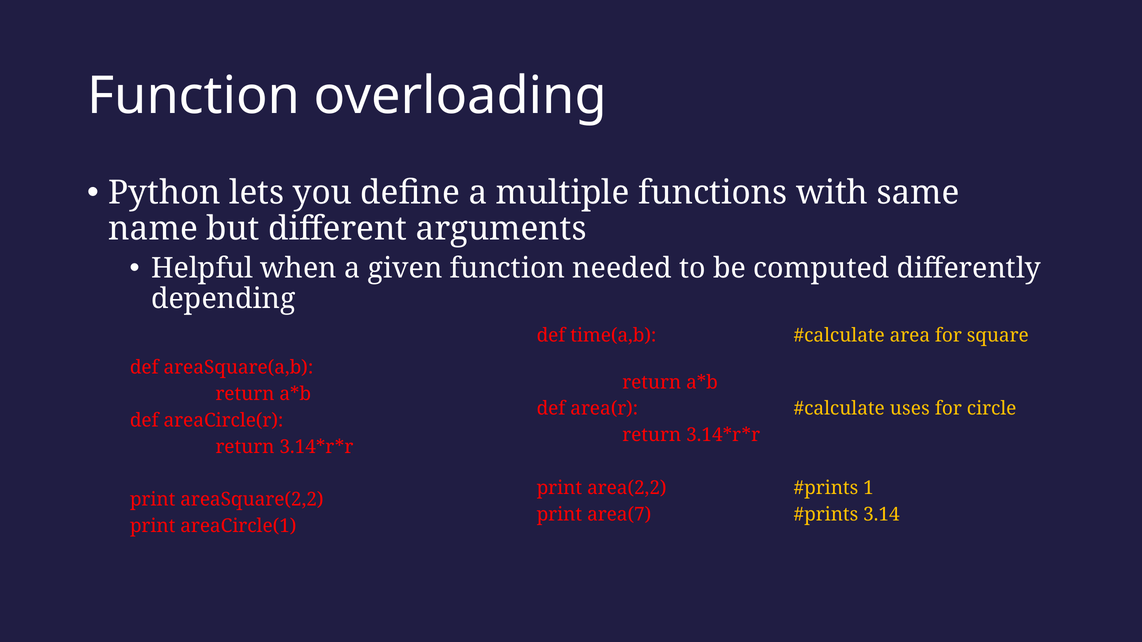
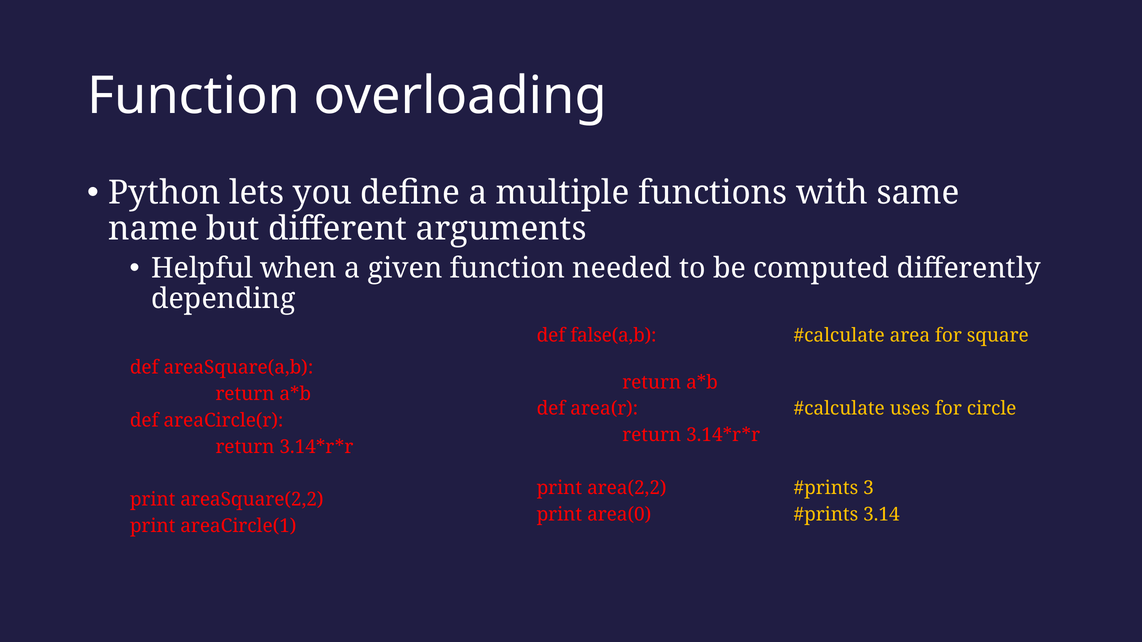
time(a,b: time(a,b -> false(a,b
1: 1 -> 3
area(7: area(7 -> area(0
